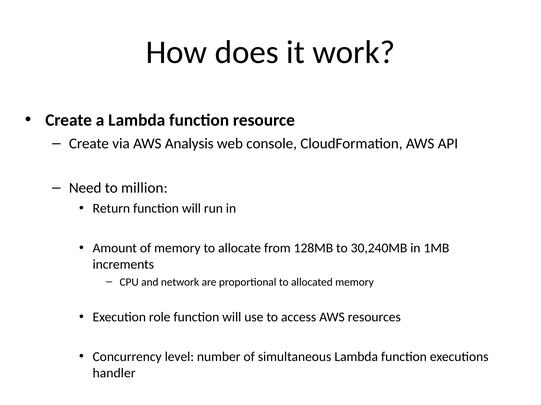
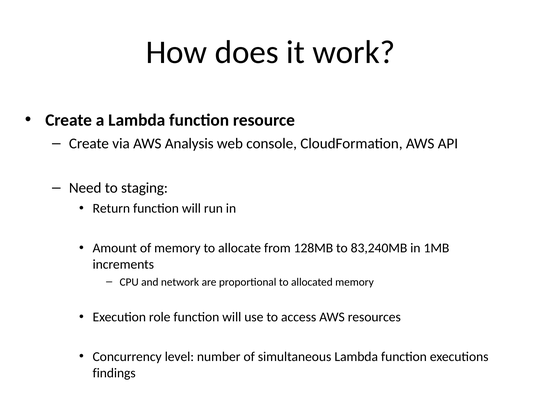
million: million -> staging
30,240MB: 30,240MB -> 83,240MB
handler: handler -> findings
